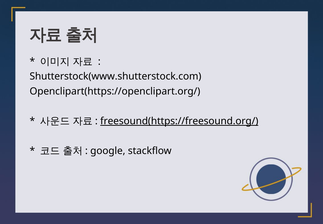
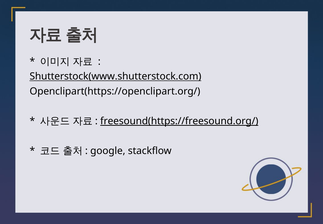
Shutterstock(www.shutterstock.com underline: none -> present
